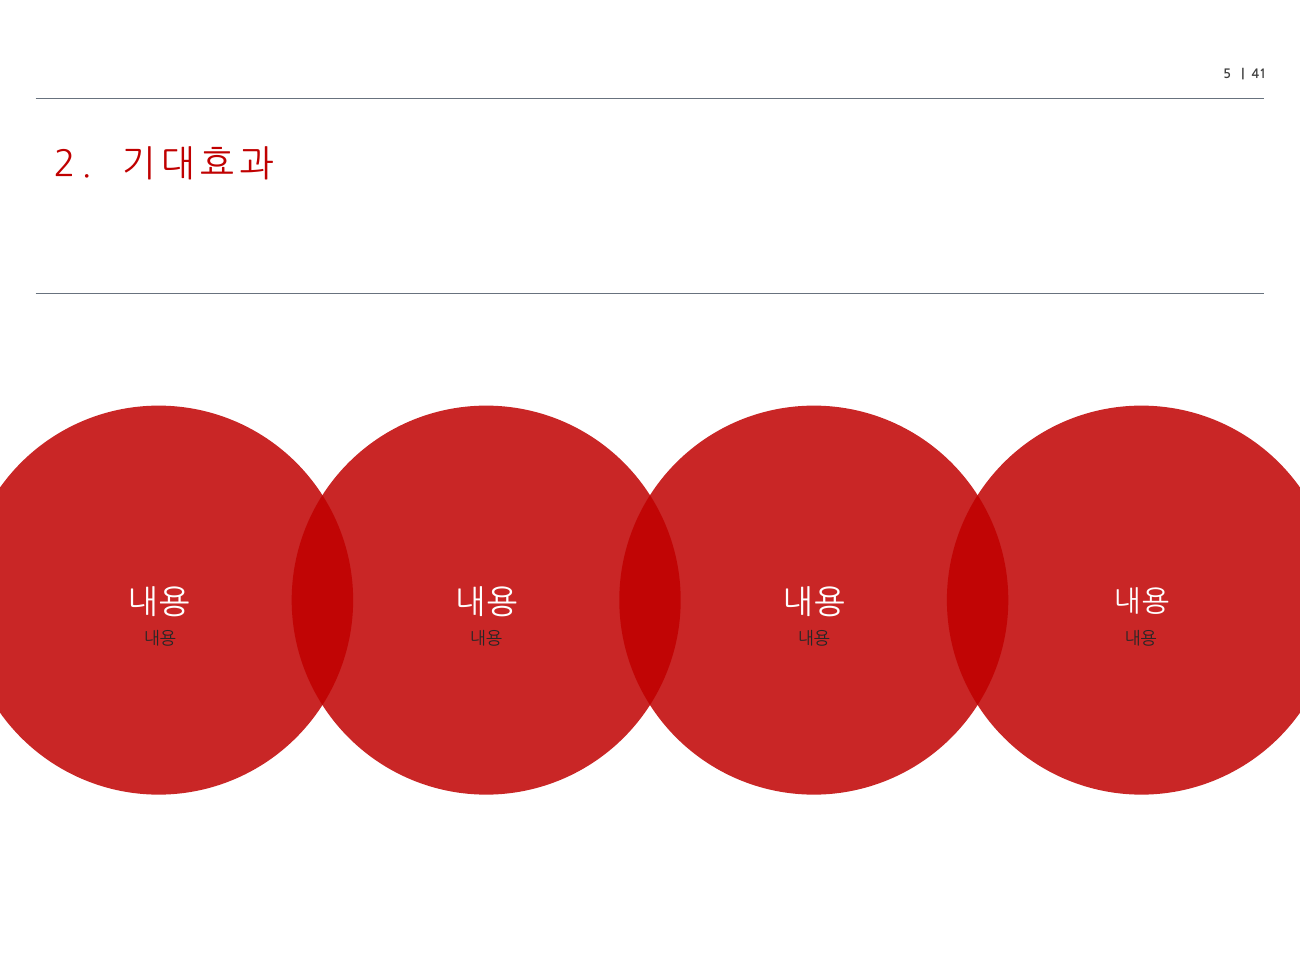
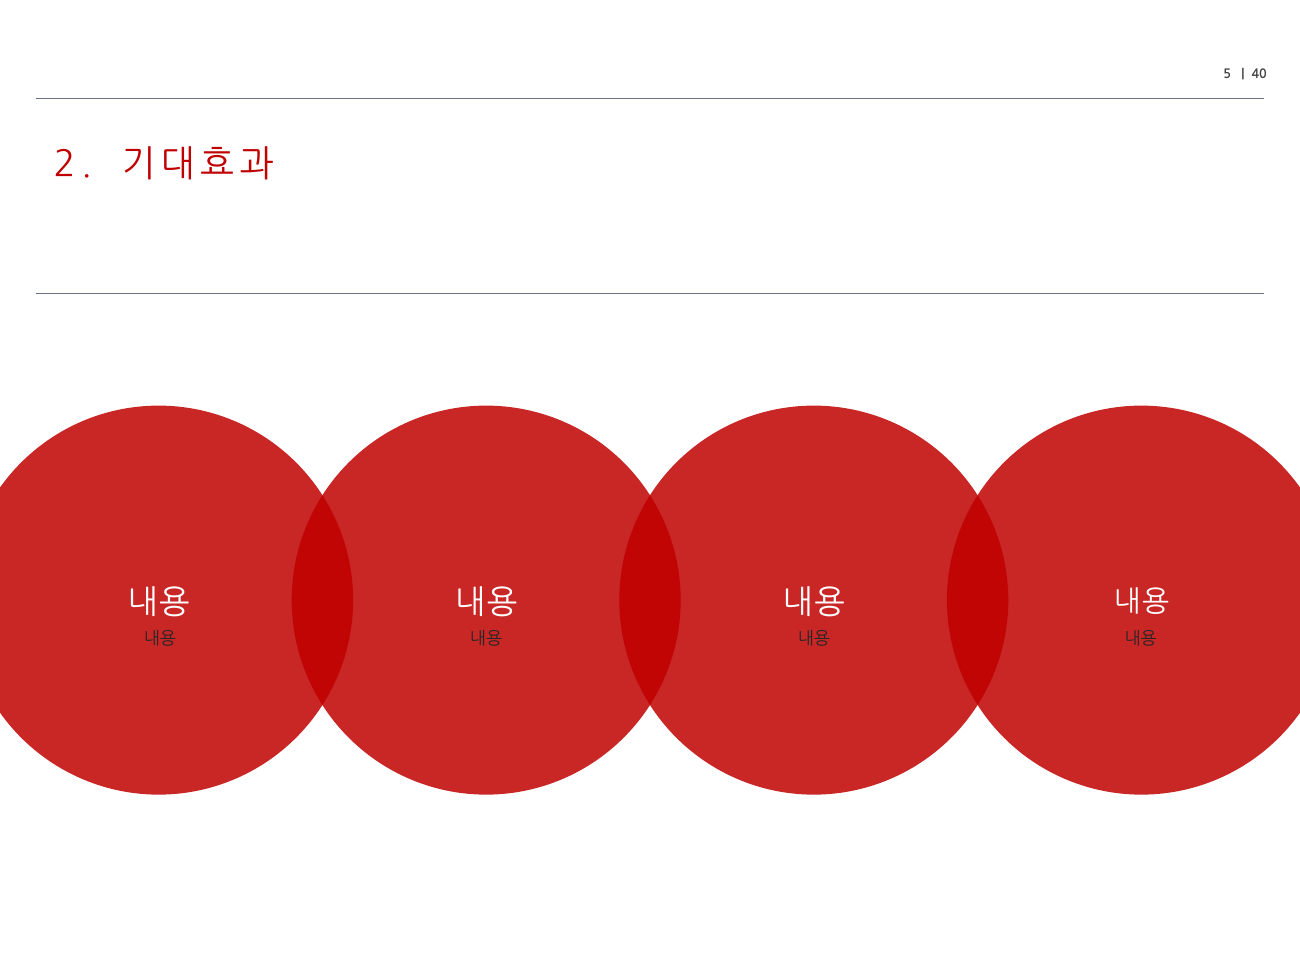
41: 41 -> 40
